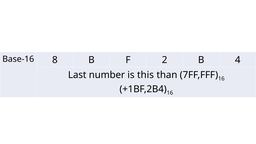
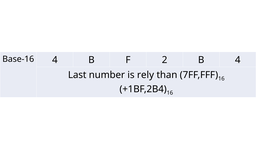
Base-16 8: 8 -> 4
this: this -> rely
